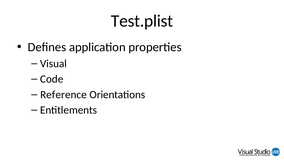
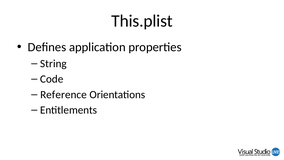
Test.plist: Test.plist -> This.plist
Visual: Visual -> String
